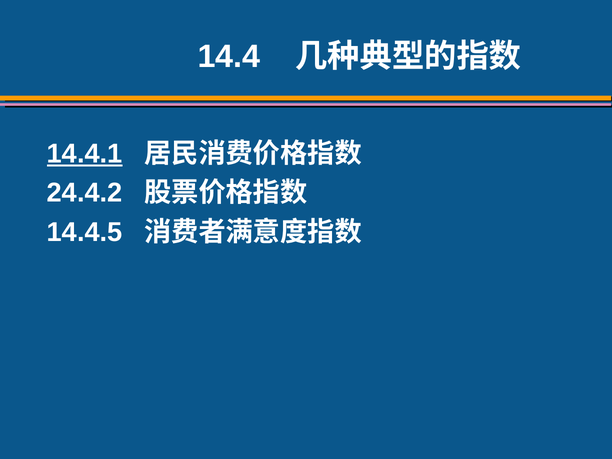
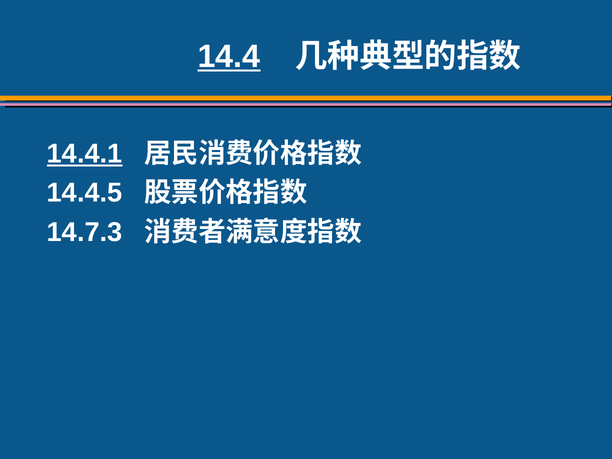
14.4 underline: none -> present
24.4.2: 24.4.2 -> 14.4.5
14.4.5: 14.4.5 -> 14.7.3
